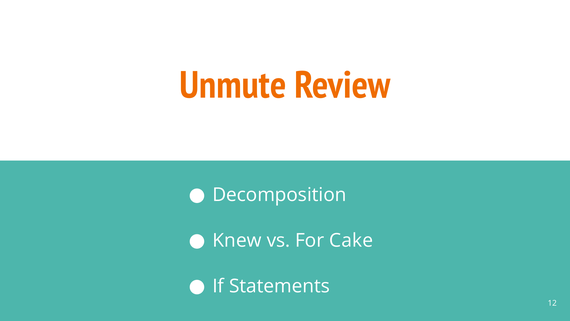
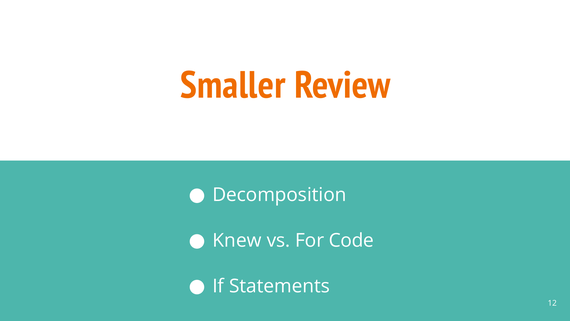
Unmute: Unmute -> Smaller
Cake: Cake -> Code
